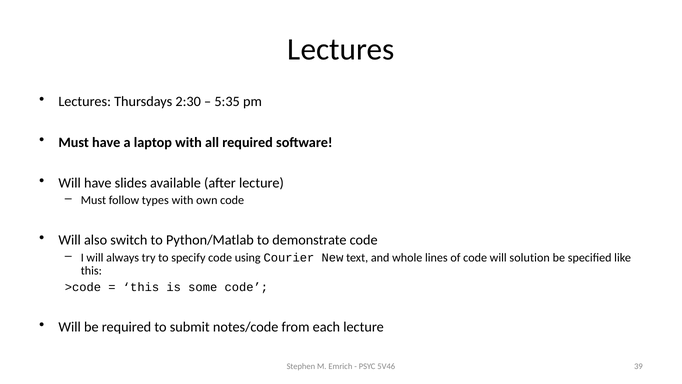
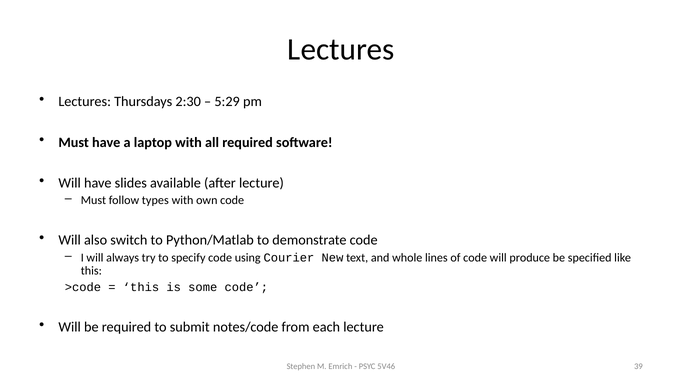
5:35: 5:35 -> 5:29
solution: solution -> produce
